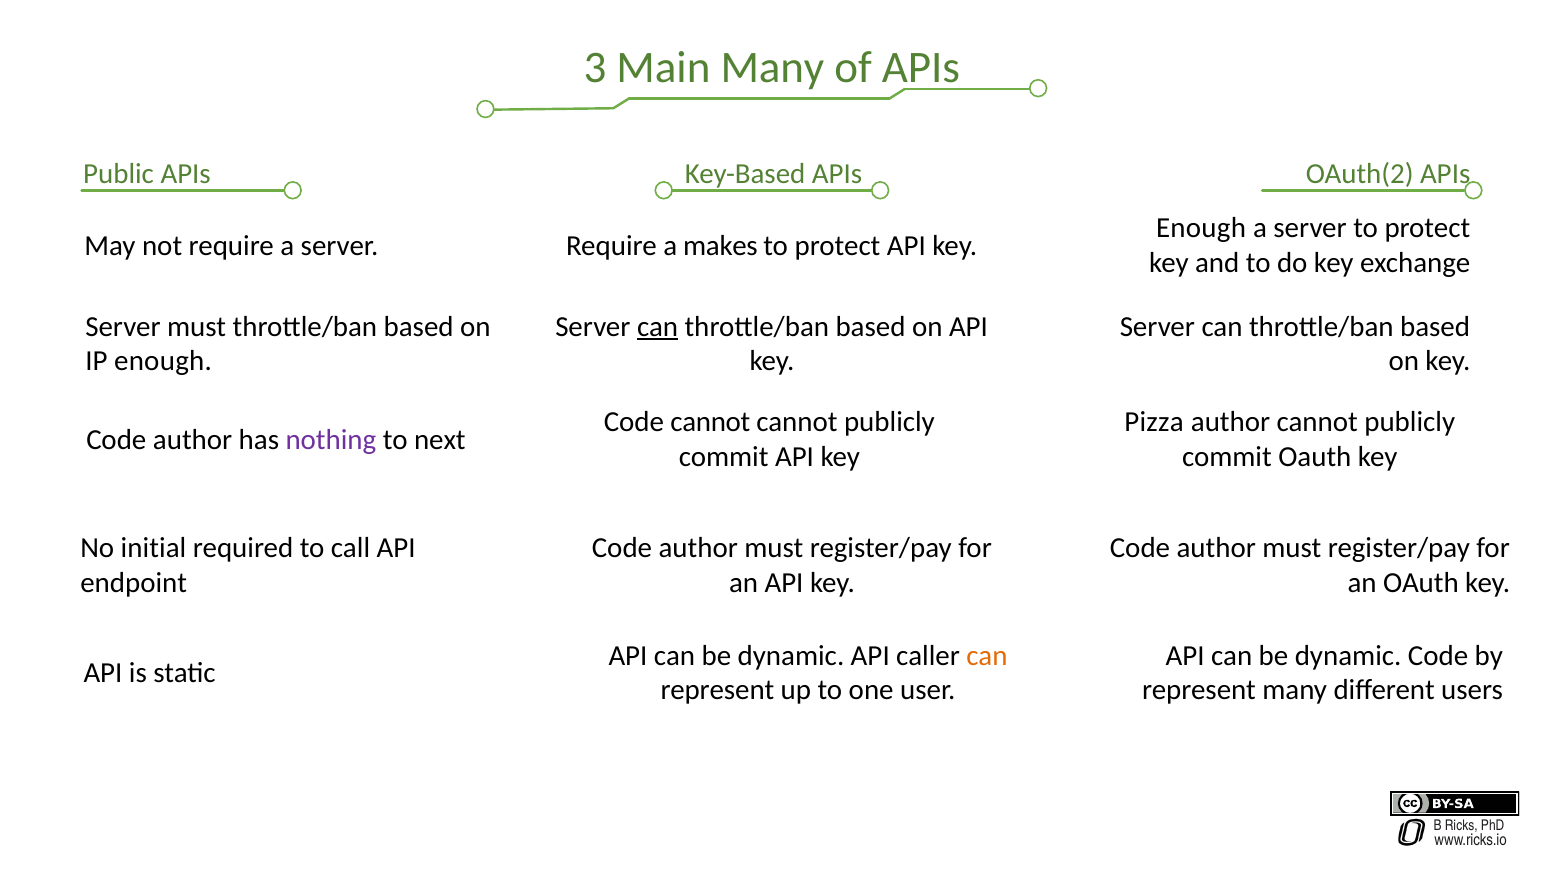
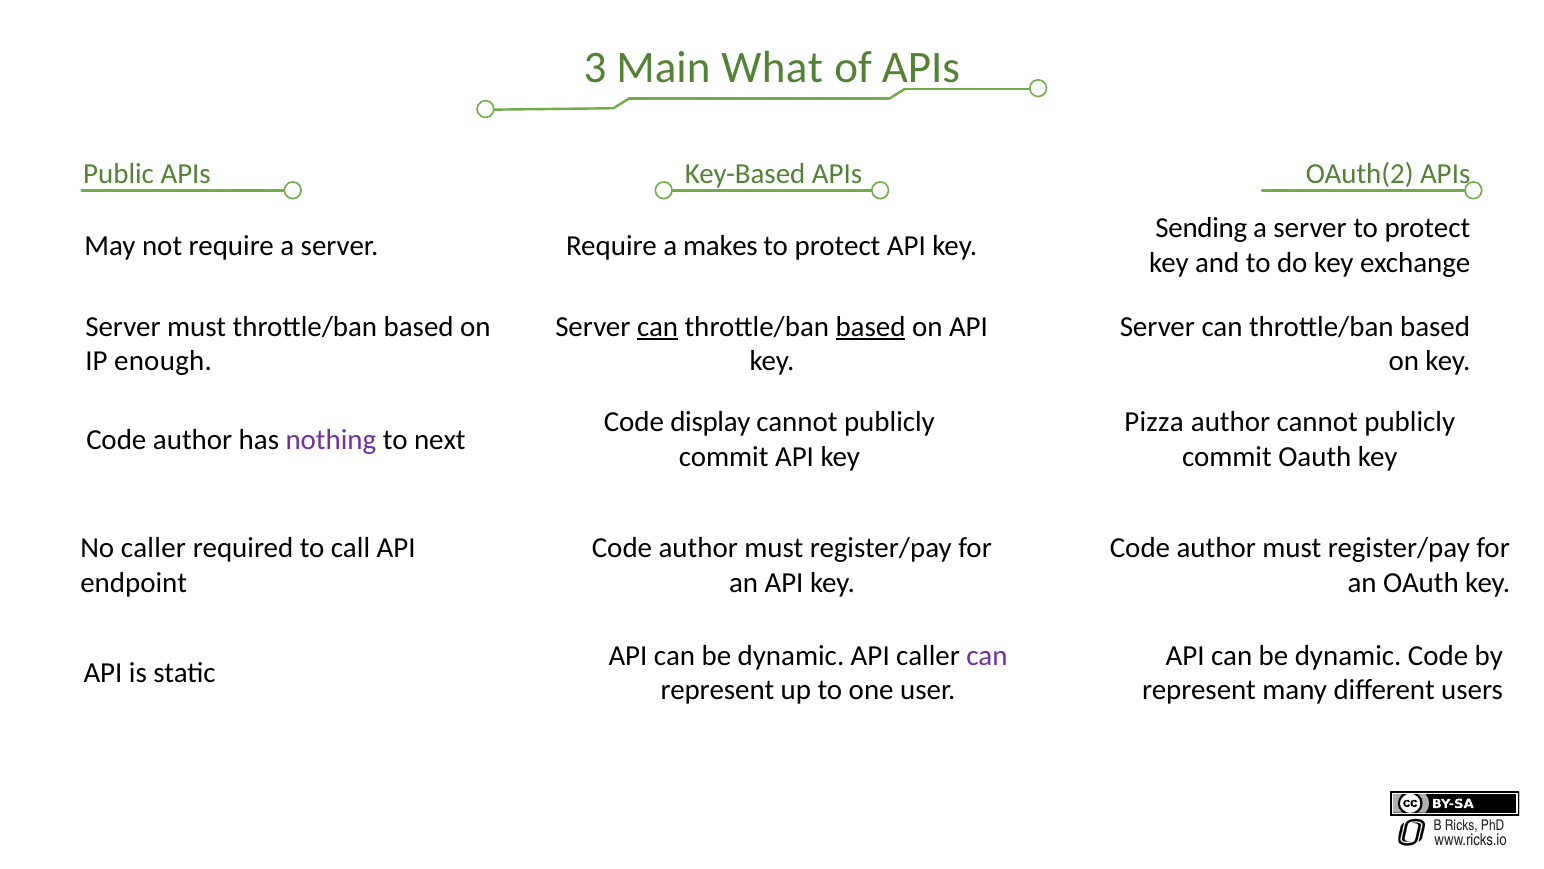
Main Many: Many -> What
Enough at (1201, 228): Enough -> Sending
based at (871, 326) underline: none -> present
Code cannot: cannot -> display
No initial: initial -> caller
can at (987, 655) colour: orange -> purple
